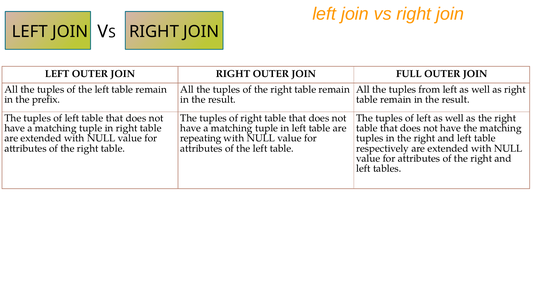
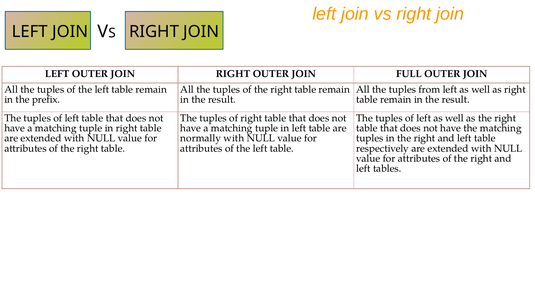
repeating: repeating -> normally
